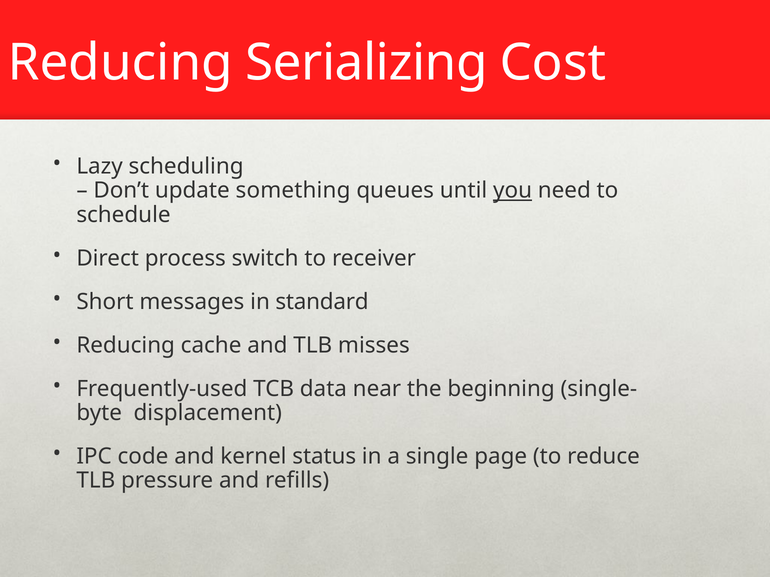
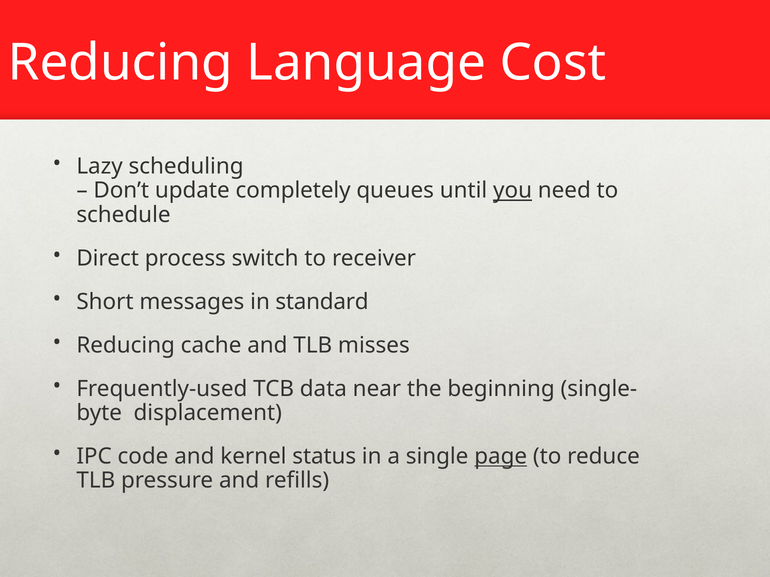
Serializing: Serializing -> Language
something: something -> completely
page underline: none -> present
